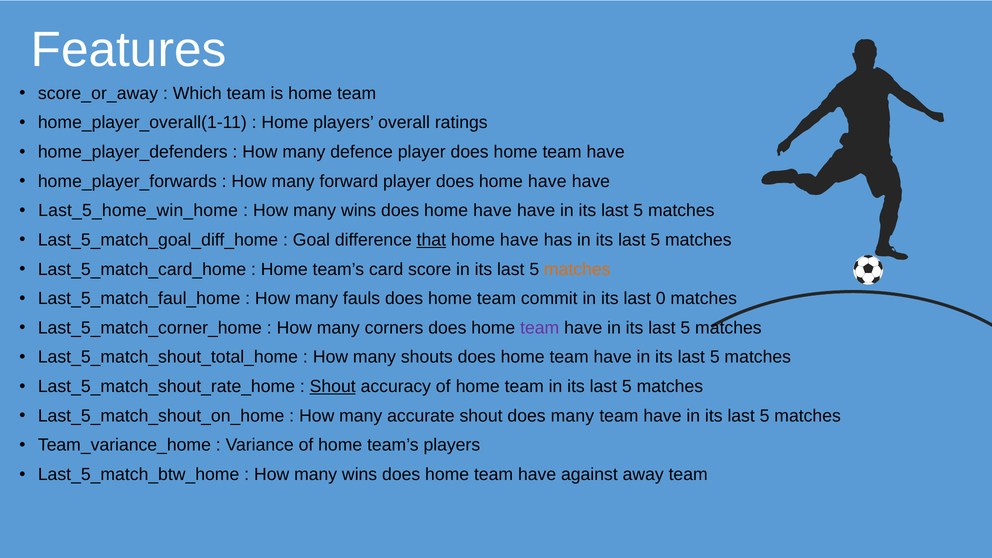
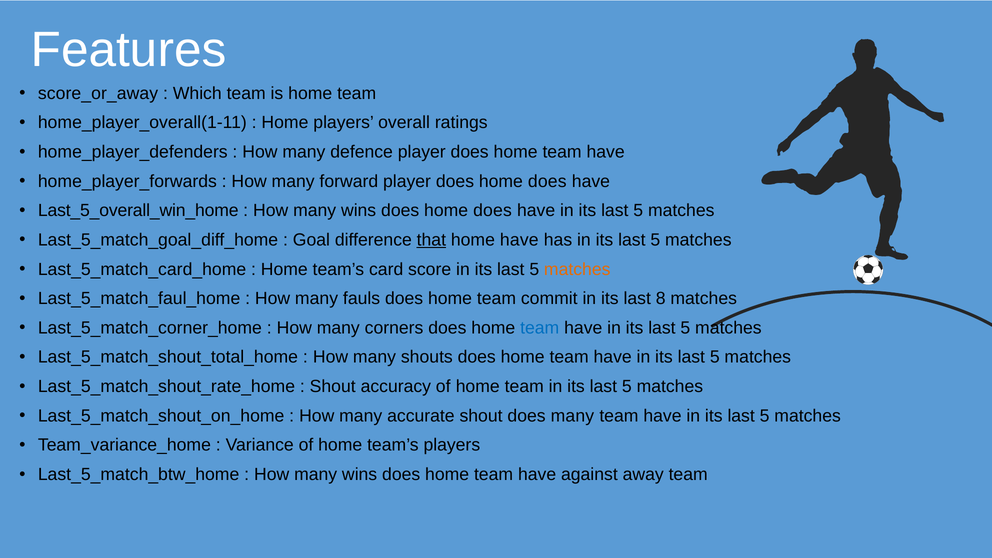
player does home have: have -> does
Last_5_home_win_home: Last_5_home_win_home -> Last_5_overall_win_home
wins does home have: have -> does
0: 0 -> 8
team at (540, 328) colour: purple -> blue
Shout at (333, 386) underline: present -> none
